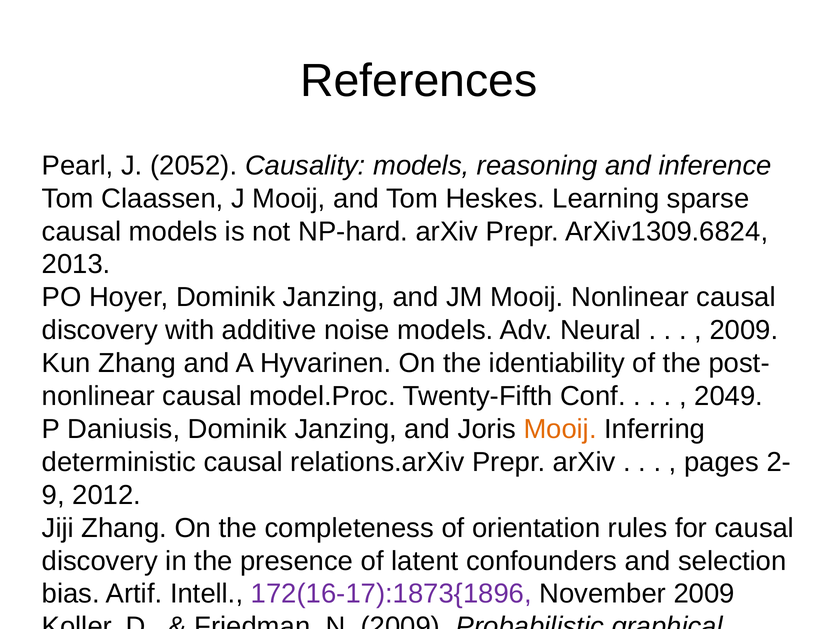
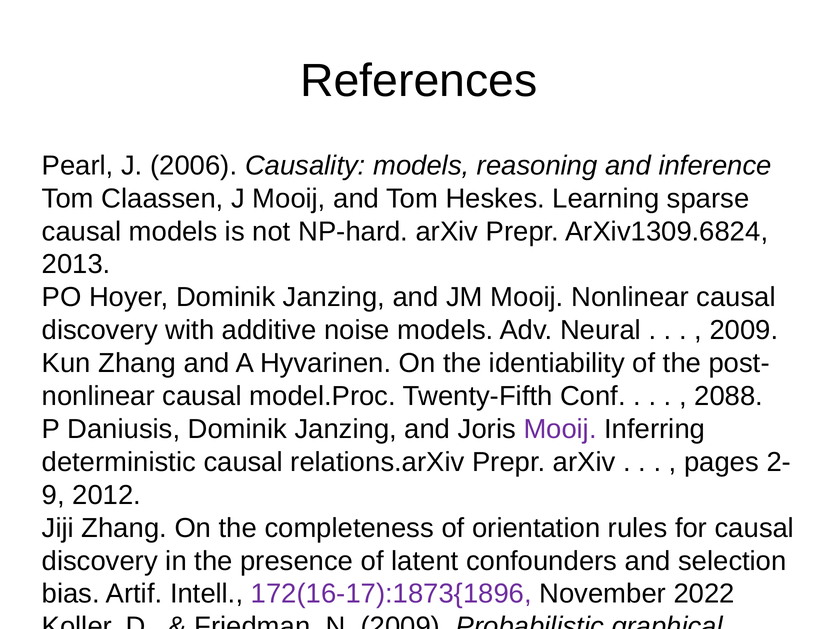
2052: 2052 -> 2006
2049: 2049 -> 2088
Mooij at (560, 429) colour: orange -> purple
November 2009: 2009 -> 2022
